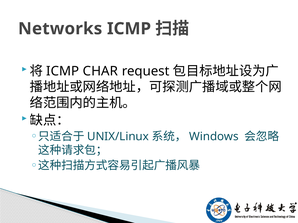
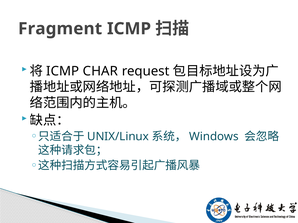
Networks: Networks -> Fragment
